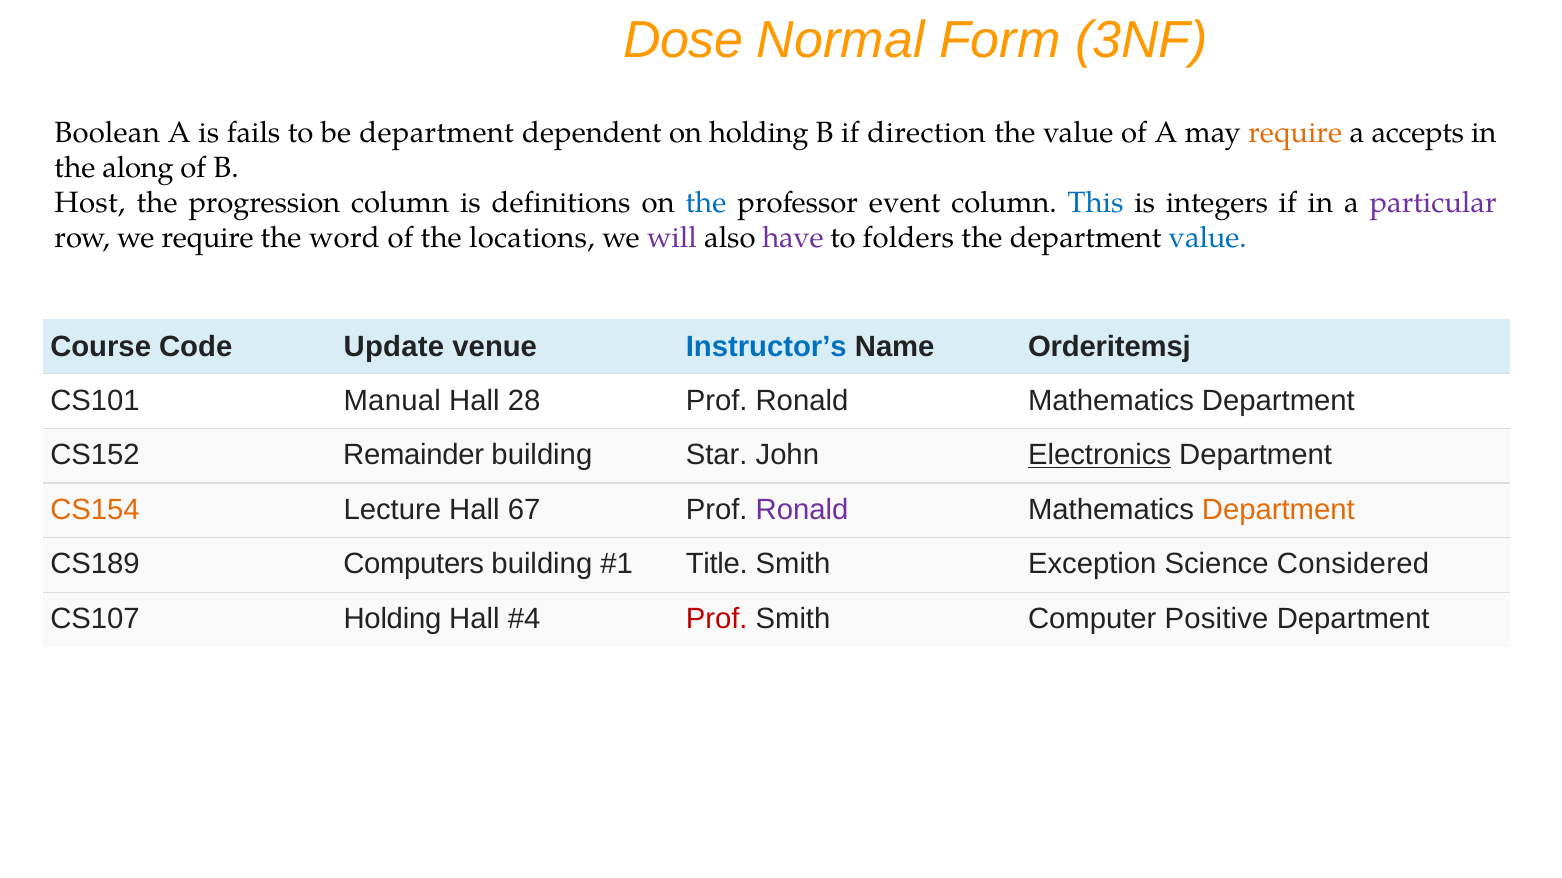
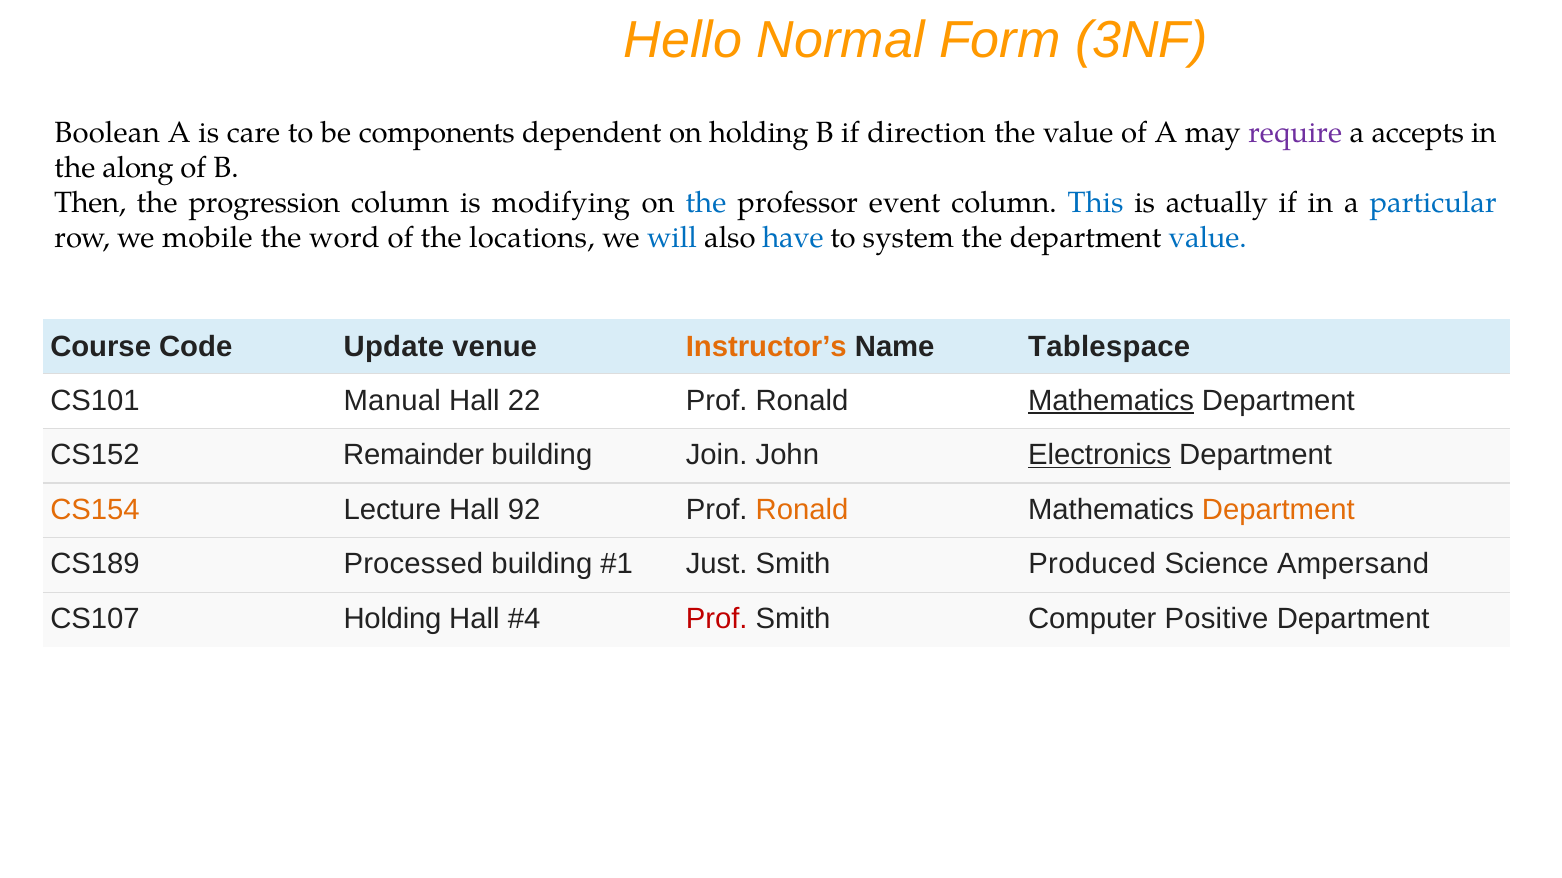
Dose: Dose -> Hello
fails: fails -> care
be department: department -> components
require at (1295, 133) colour: orange -> purple
Host: Host -> Then
definitions: definitions -> modifying
integers: integers -> actually
particular colour: purple -> blue
we require: require -> mobile
will colour: purple -> blue
have colour: purple -> blue
folders: folders -> system
Instructor’s colour: blue -> orange
Orderitemsj: Orderitemsj -> Tablespace
28: 28 -> 22
Mathematics at (1111, 401) underline: none -> present
Star: Star -> Join
67: 67 -> 92
Ronald at (802, 510) colour: purple -> orange
Computers: Computers -> Processed
Title: Title -> Just
Exception: Exception -> Produced
Considered: Considered -> Ampersand
